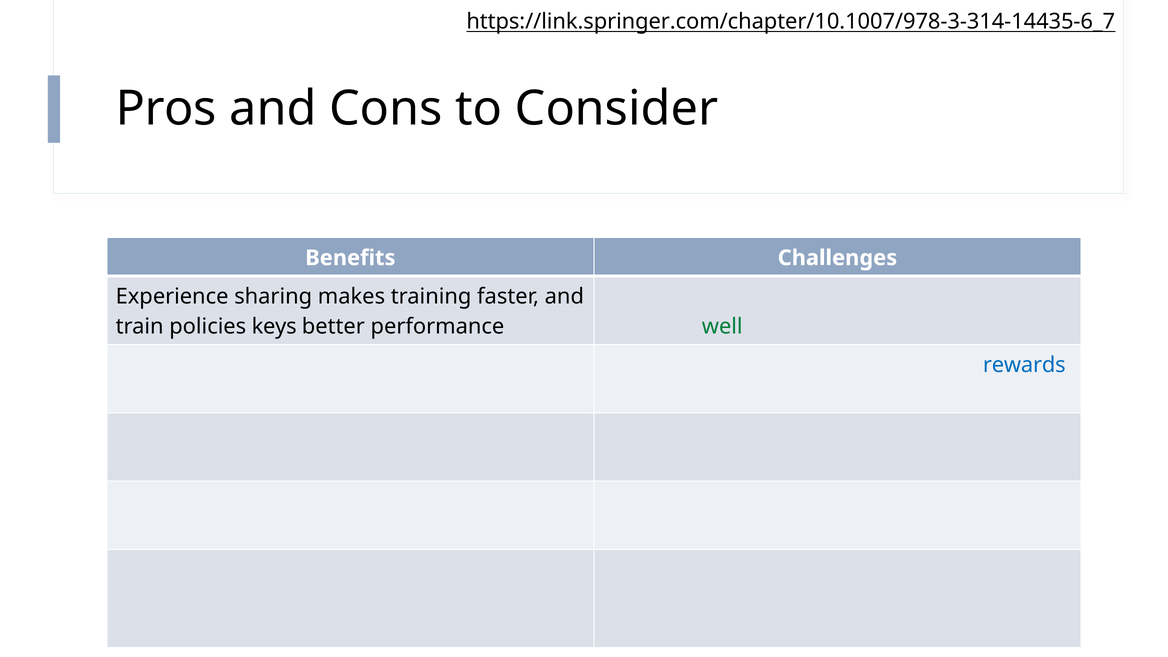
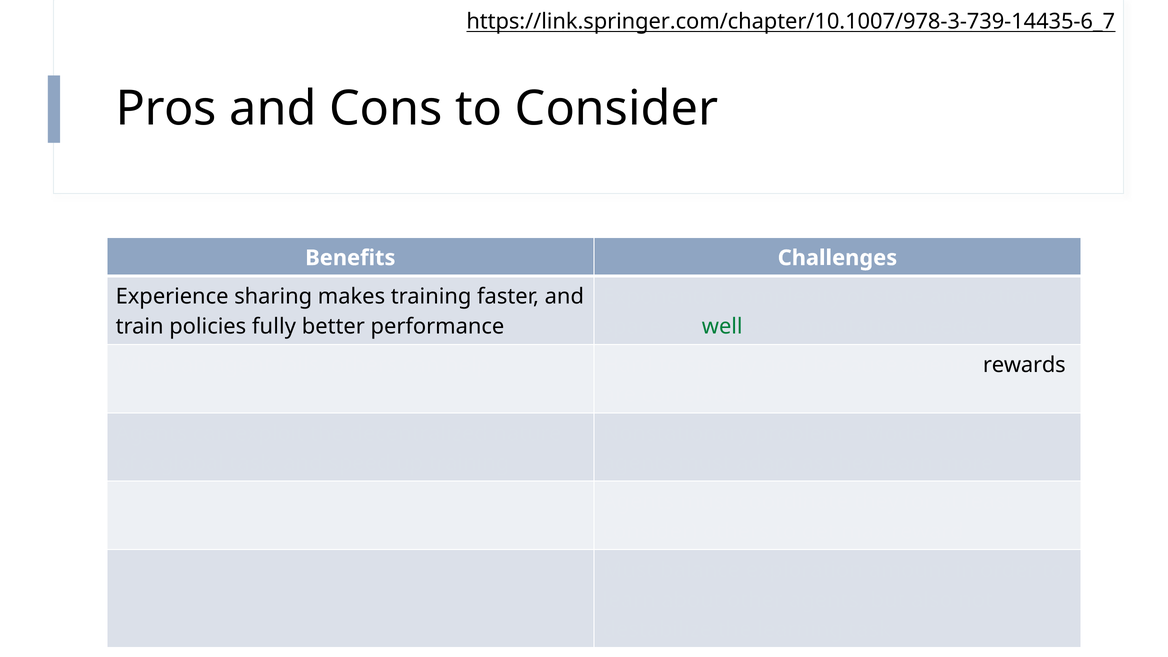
https://link.springer.com/chapter/10.1007/978-3-314-14435-6_7: https://link.springer.com/chapter/10.1007/978-3-314-14435-6_7 -> https://link.springer.com/chapter/10.1007/978-3-739-14435-6_7
keys: keys -> fully
rewards colour: blue -> black
